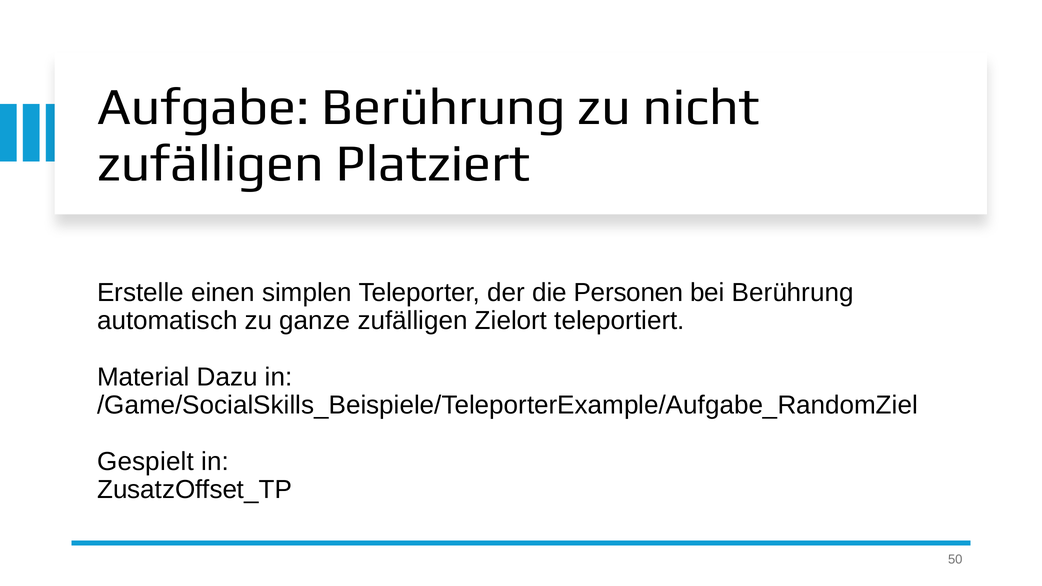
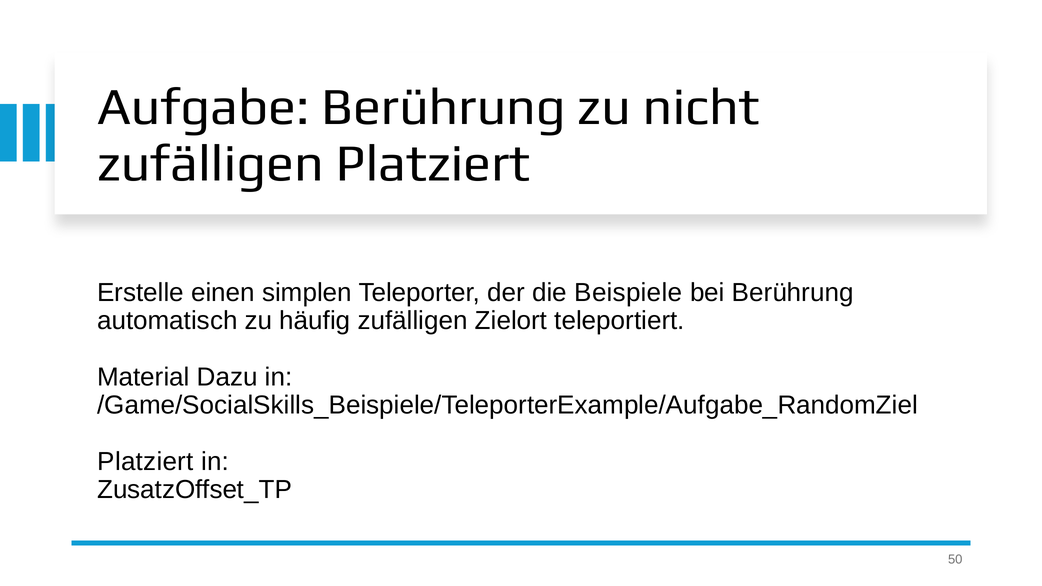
Personen: Personen -> Beispiele
ganze: ganze -> häufig
Gespielt at (146, 462): Gespielt -> Platziert
